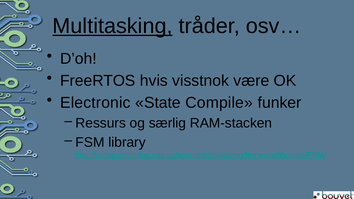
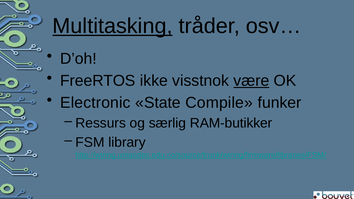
hvis: hvis -> ikke
være underline: none -> present
RAM-stacken: RAM-stacken -> RAM-butikker
